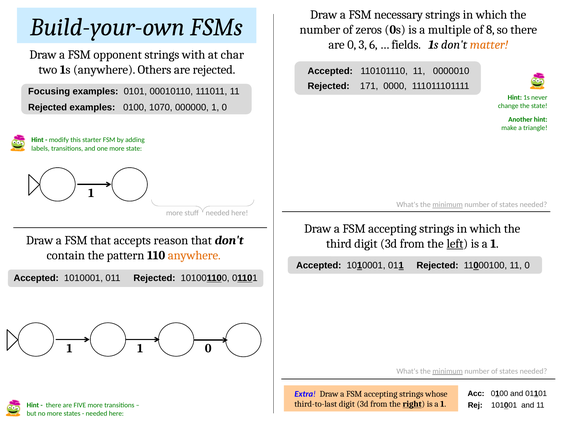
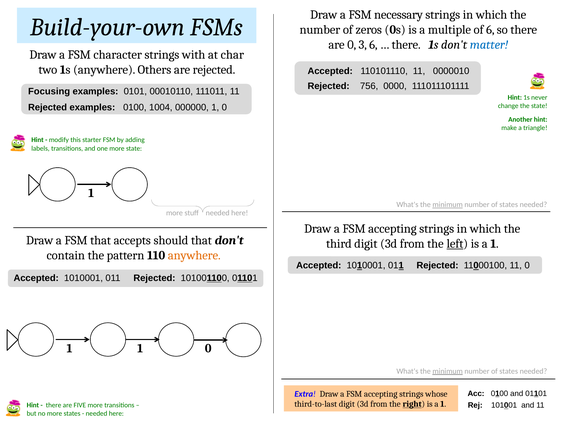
of 8: 8 -> 6
fields at (406, 45): fields -> there
matter colour: orange -> blue
opponent: opponent -> character
171: 171 -> 756
1070: 1070 -> 1004
reason: reason -> should
